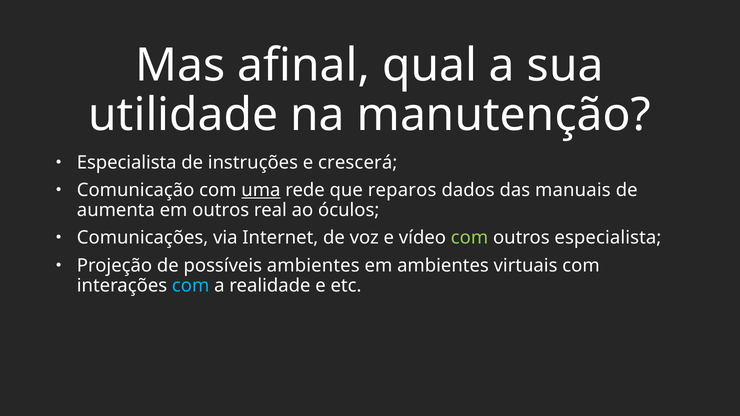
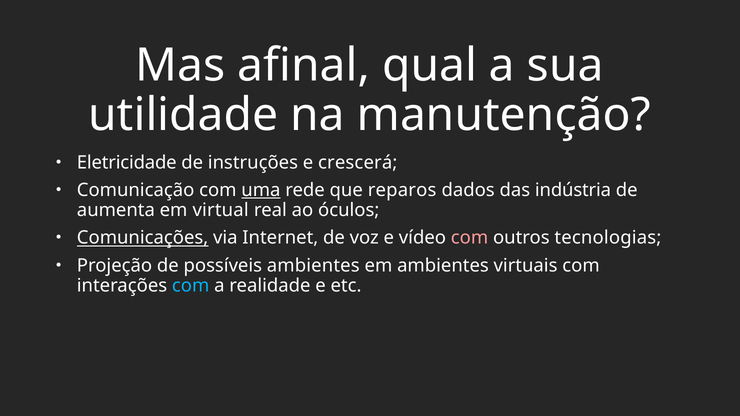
Especialista at (127, 163): Especialista -> Eletricidade
manuais: manuais -> indústria
em outros: outros -> virtual
Comunicações underline: none -> present
com at (470, 238) colour: light green -> pink
outros especialista: especialista -> tecnologias
